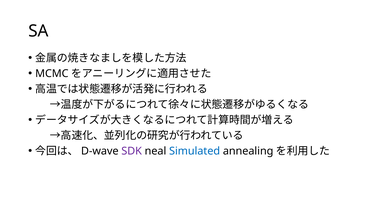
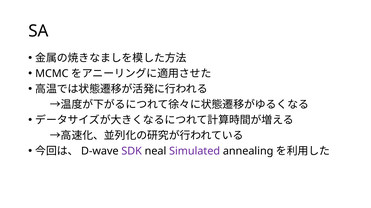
Simulated colour: blue -> purple
